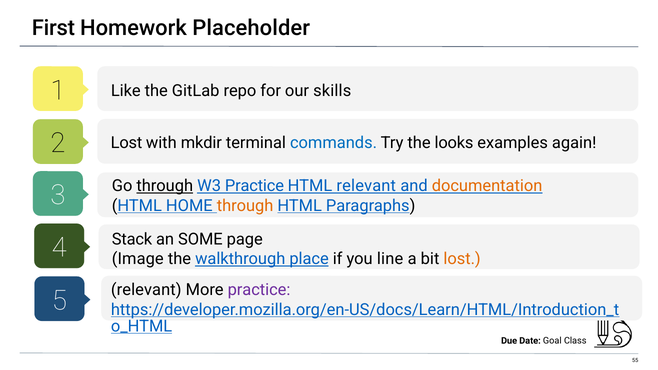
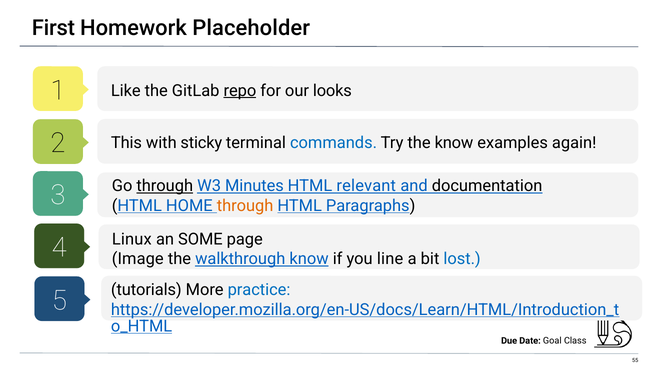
repo underline: none -> present
skills: skills -> looks
Lost at (127, 143): Lost -> This
mkdir: mkdir -> sticky
the looks: looks -> know
W3 Practice: Practice -> Minutes
documentation colour: orange -> black
Stack: Stack -> Linux
walkthrough place: place -> know
lost at (462, 259) colour: orange -> blue
relevant at (146, 290): relevant -> tutorials
practice at (259, 290) colour: purple -> blue
